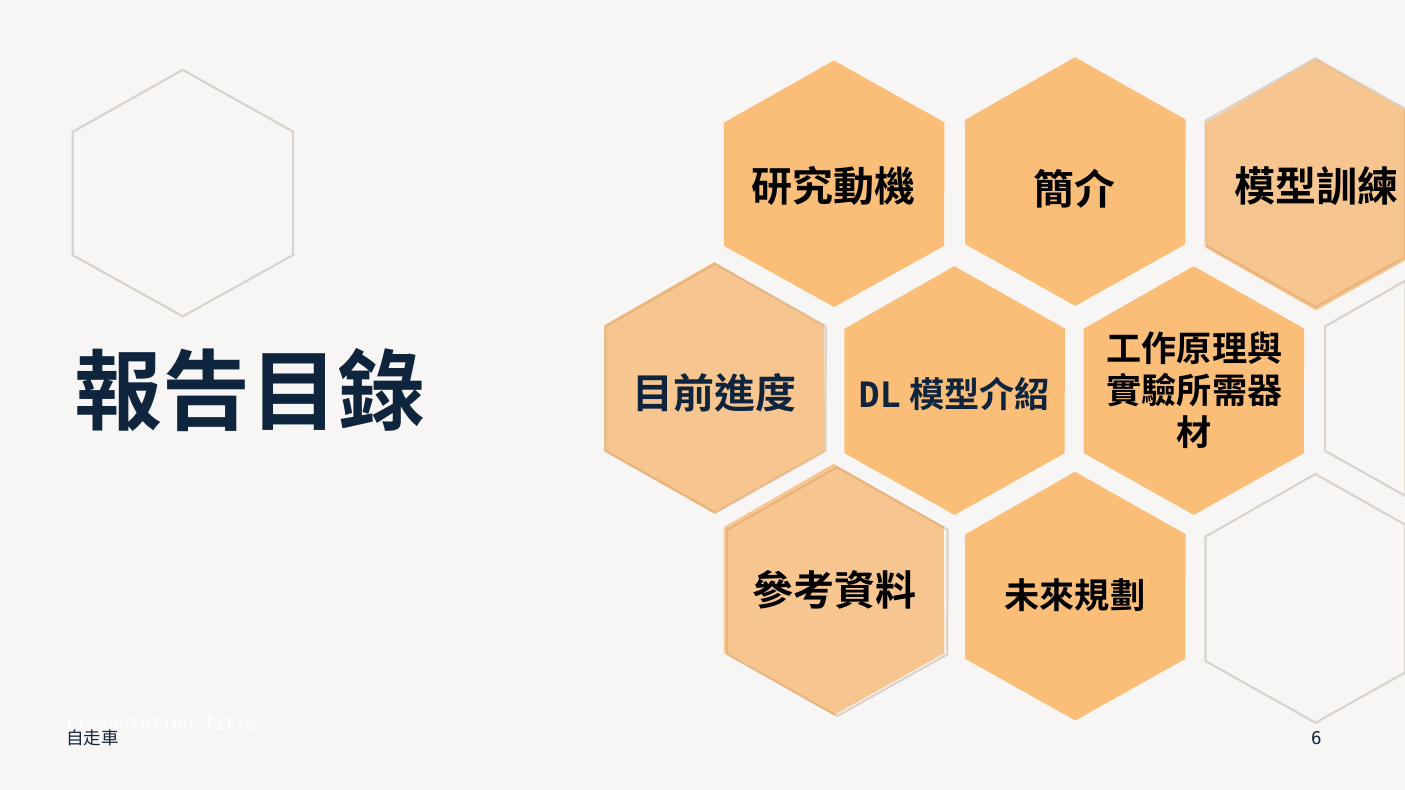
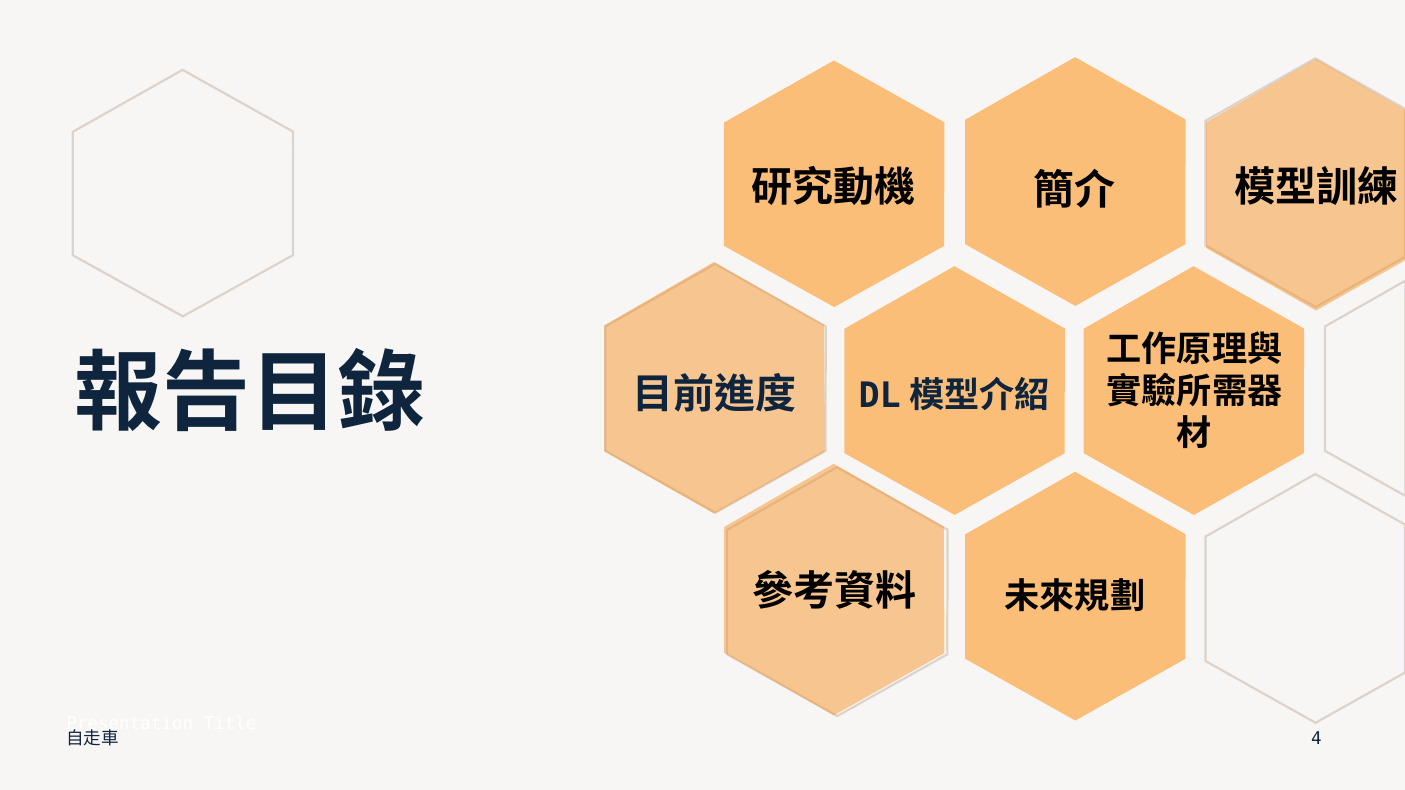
6: 6 -> 4
